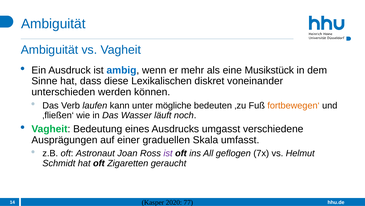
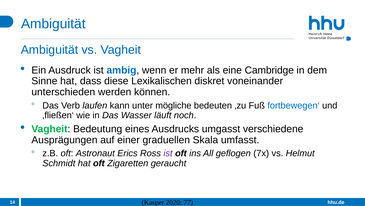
Musikstück: Musikstück -> Cambridge
fortbewegen‘ colour: orange -> blue
Joan: Joan -> Erics
